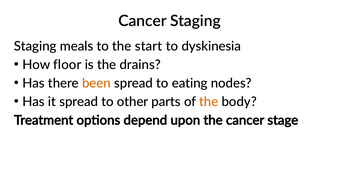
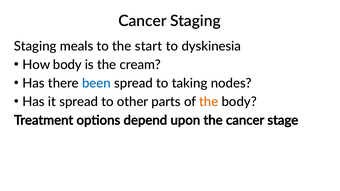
How floor: floor -> body
drains: drains -> cream
been colour: orange -> blue
eating: eating -> taking
